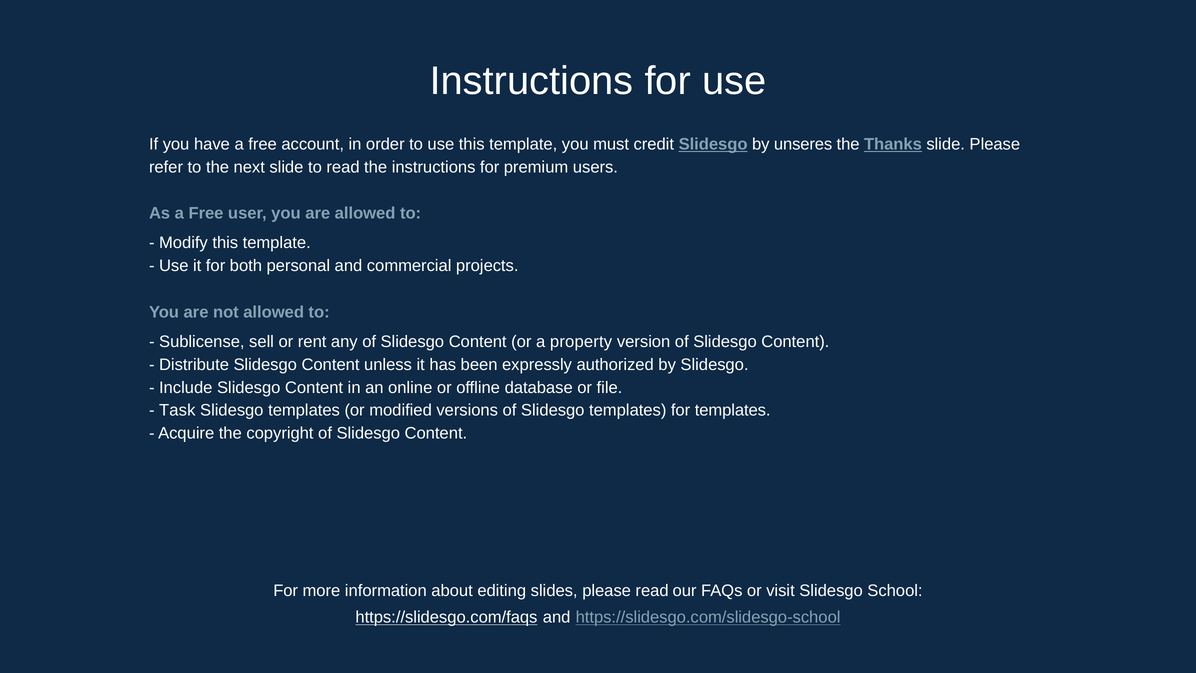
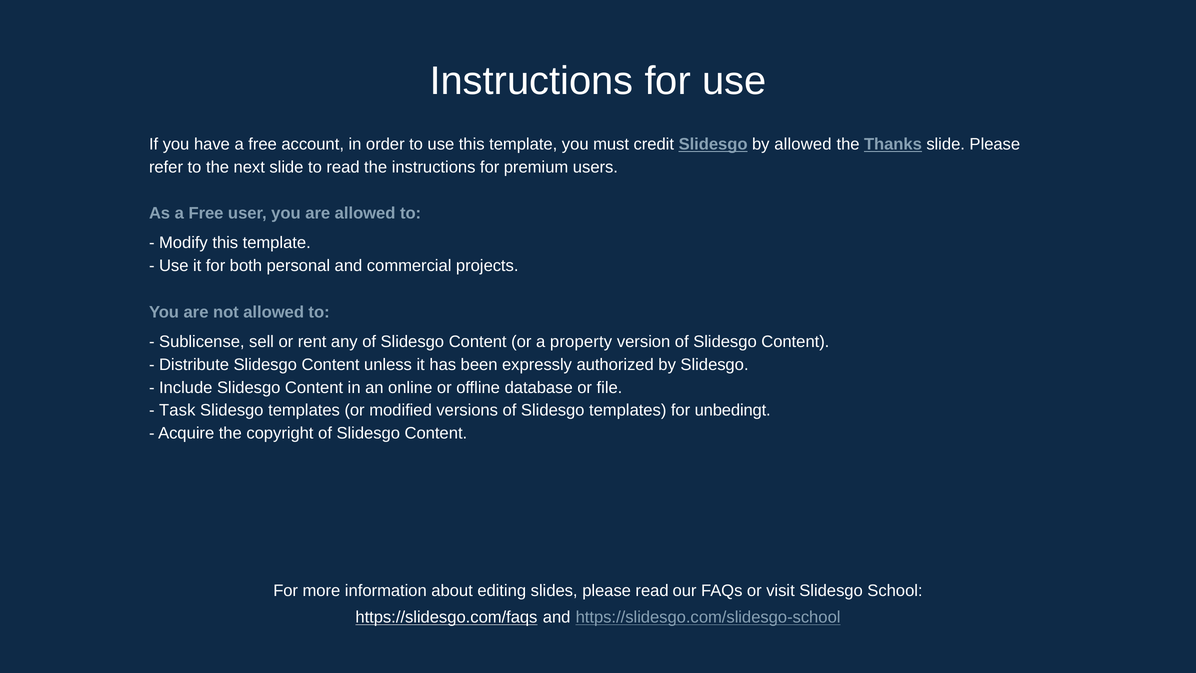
by unseres: unseres -> allowed
for templates: templates -> unbedingt
